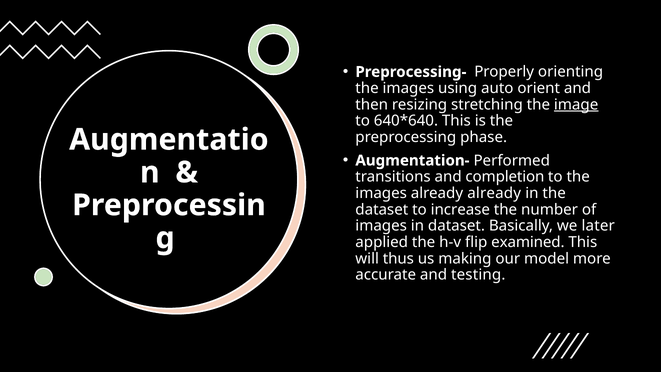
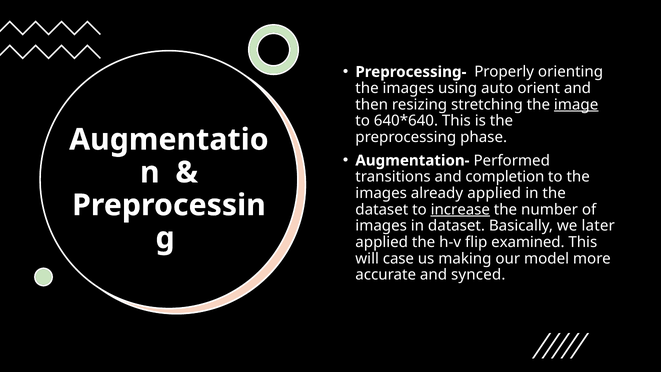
already already: already -> applied
increase underline: none -> present
thus: thus -> case
testing: testing -> synced
